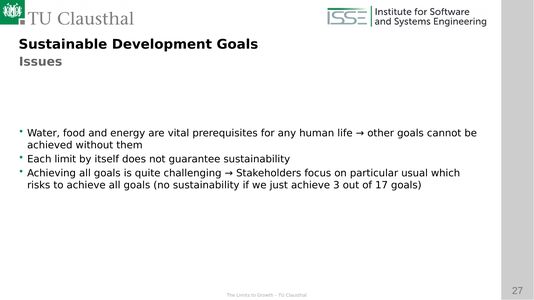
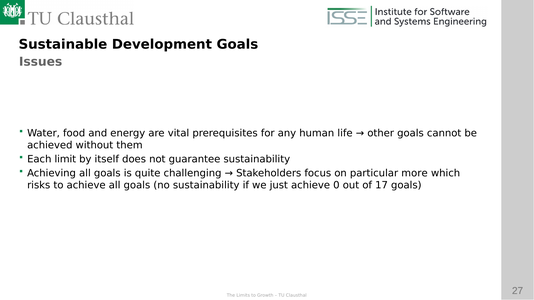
usual: usual -> more
3: 3 -> 0
